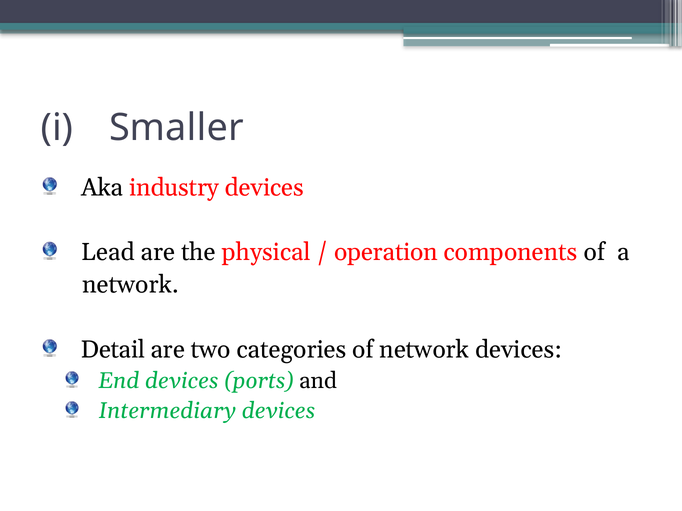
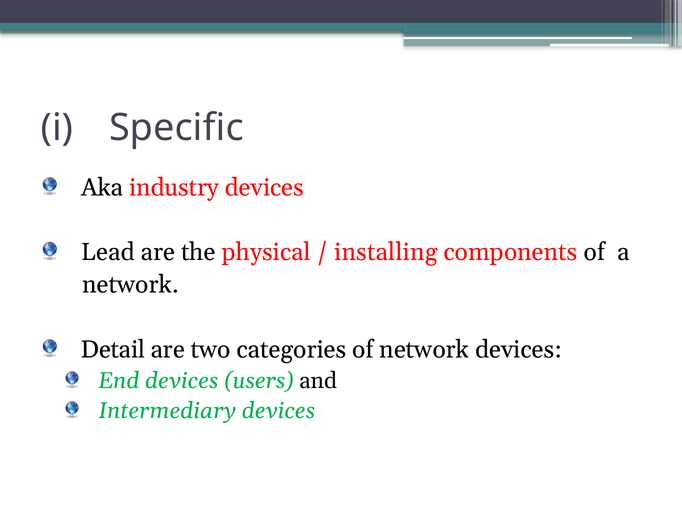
Smaller: Smaller -> Specific
operation: operation -> installing
ports: ports -> users
